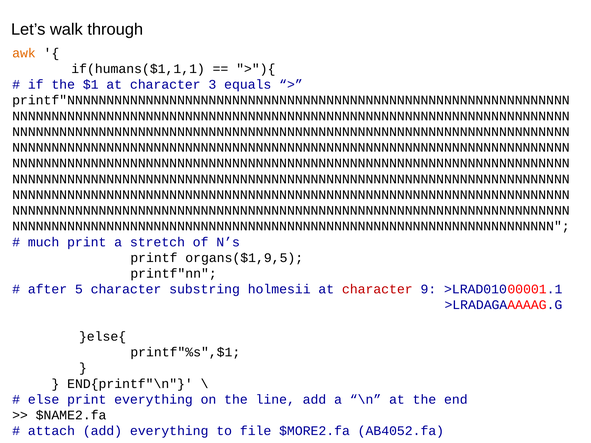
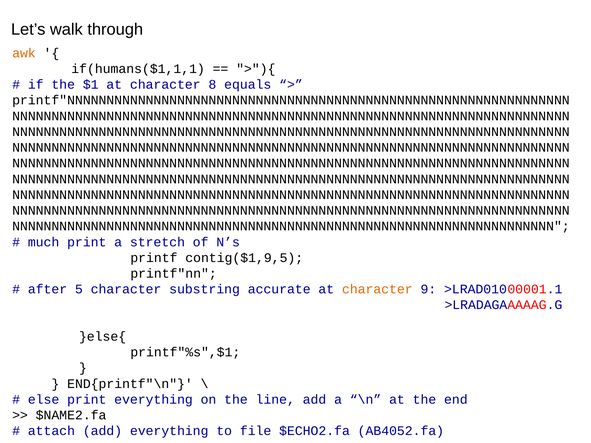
3: 3 -> 8
organs($1,9,5: organs($1,9,5 -> contig($1,9,5
holmesii: holmesii -> accurate
character at (377, 289) colour: red -> orange
$MORE2.fa: $MORE2.fa -> $ECHO2.fa
